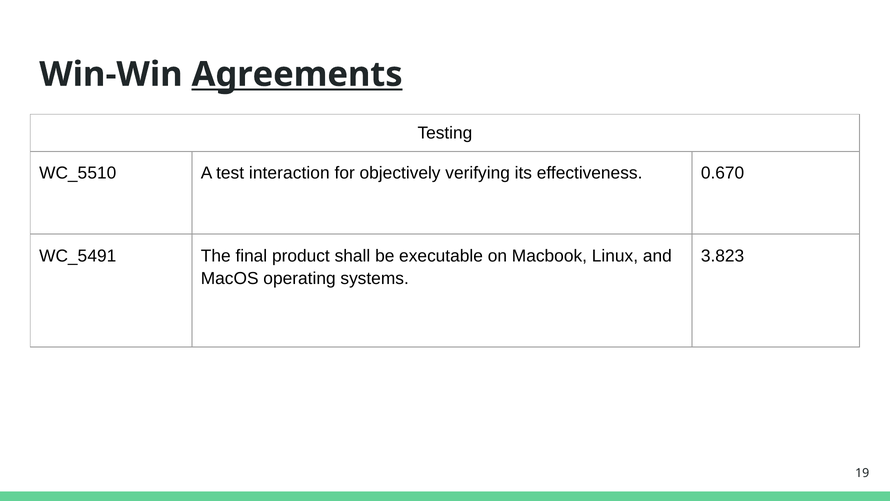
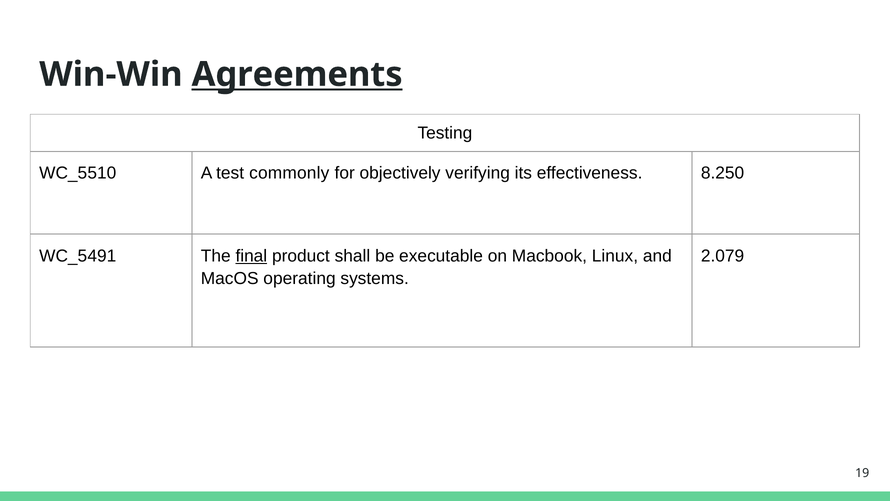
interaction: interaction -> commonly
0.670: 0.670 -> 8.250
final underline: none -> present
3.823: 3.823 -> 2.079
